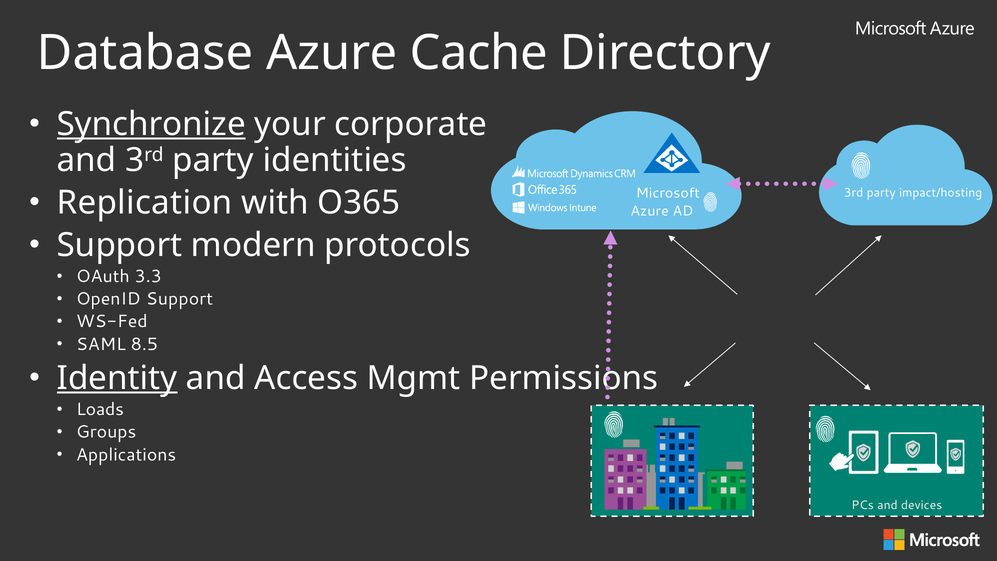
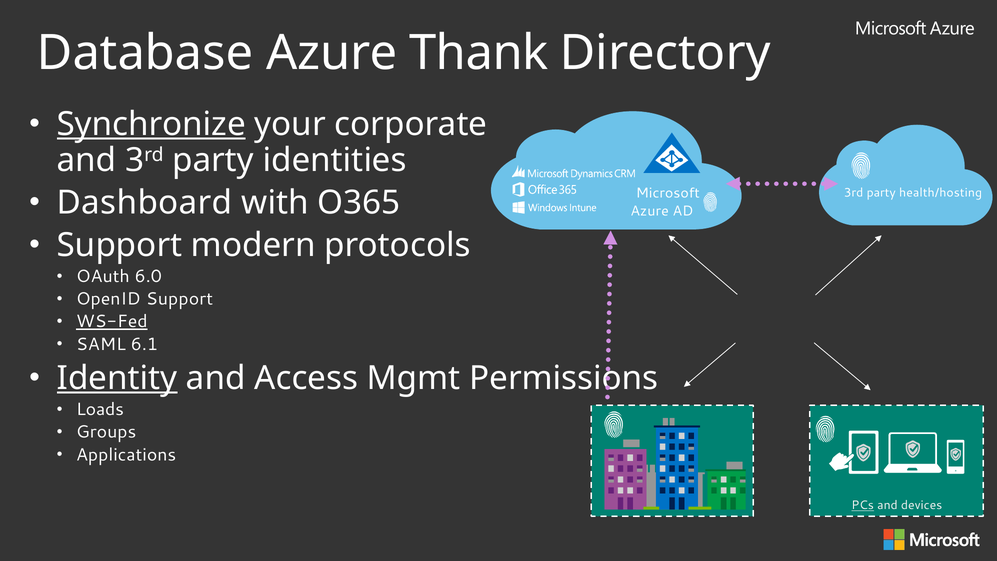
Cache: Cache -> Thank
Replication: Replication -> Dashboard
impact/hosting: impact/hosting -> health/hosting
3.3: 3.3 -> 6.0
WS-Fed underline: none -> present
8.5: 8.5 -> 6.1
PCs underline: none -> present
